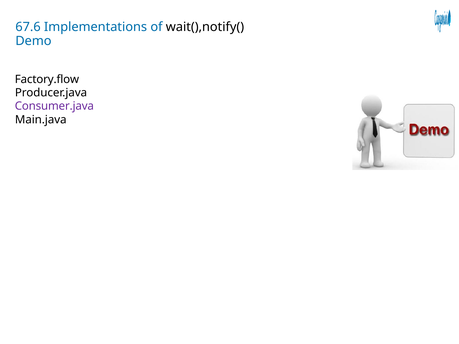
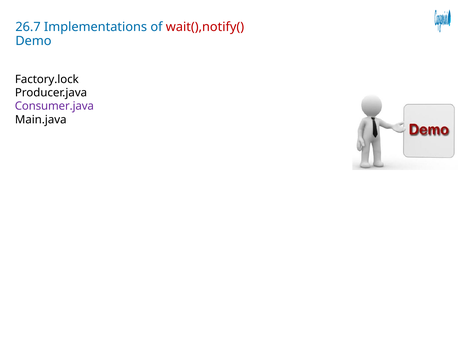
67.6: 67.6 -> 26.7
wait(),notify( colour: black -> red
Factory.flow: Factory.flow -> Factory.lock
